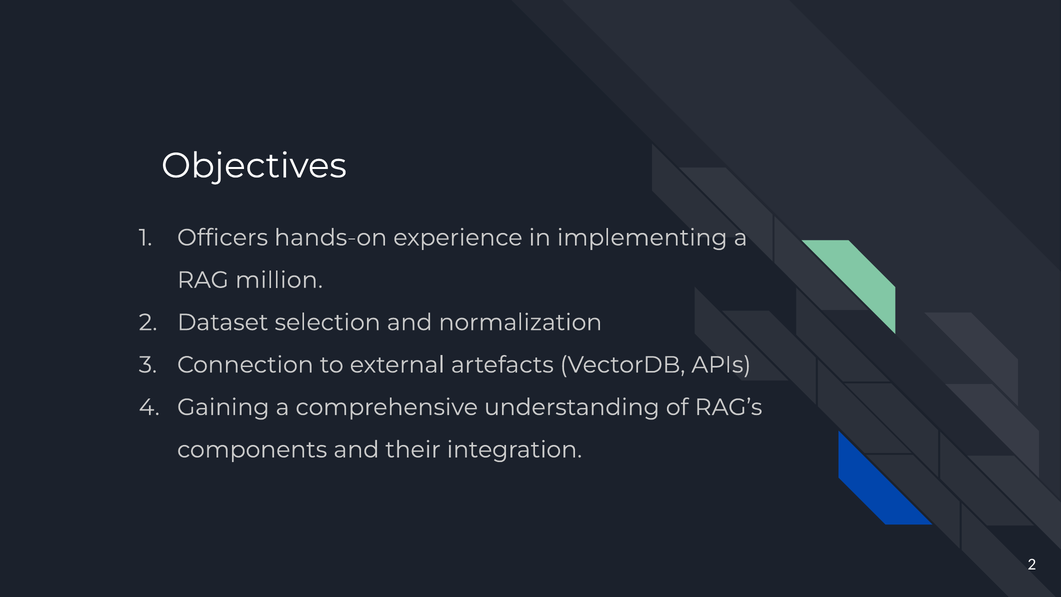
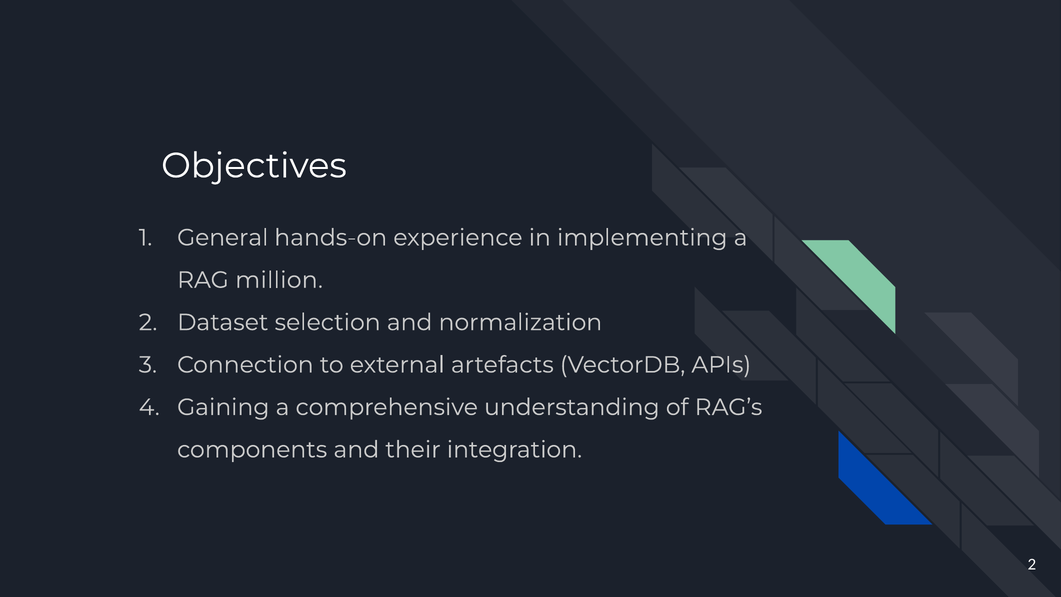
Officers: Officers -> General
